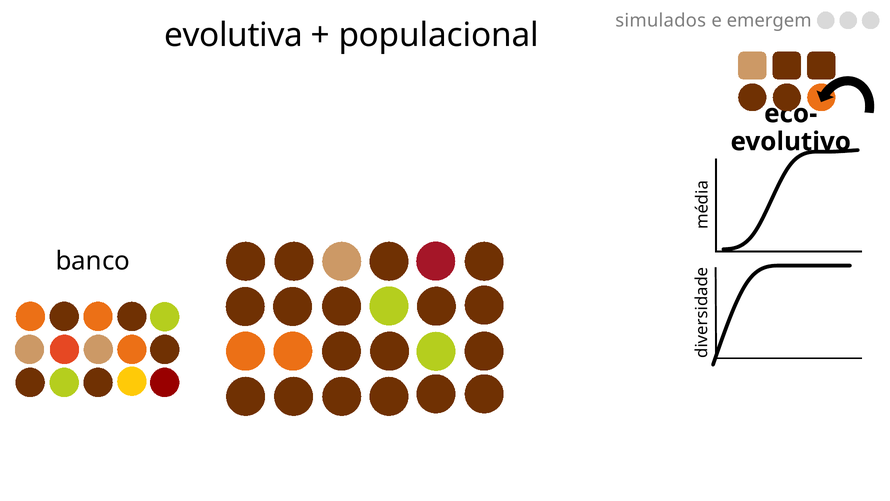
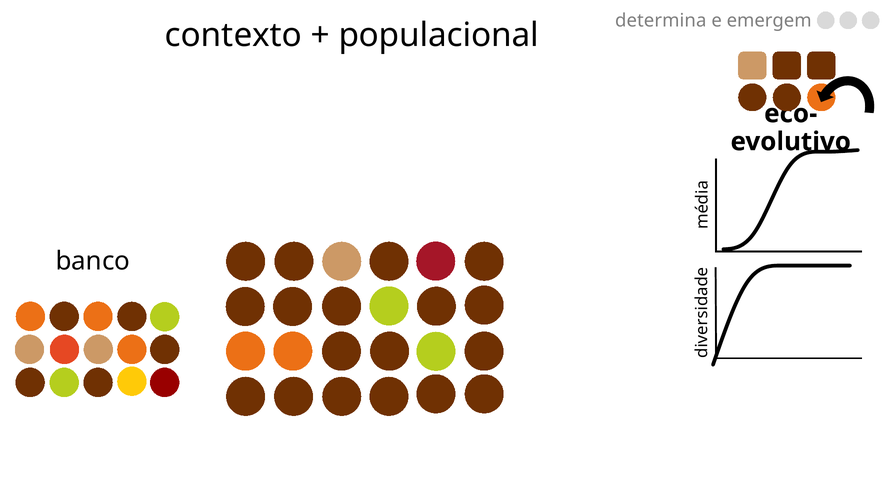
simulados: simulados -> determina
evolutiva: evolutiva -> contexto
